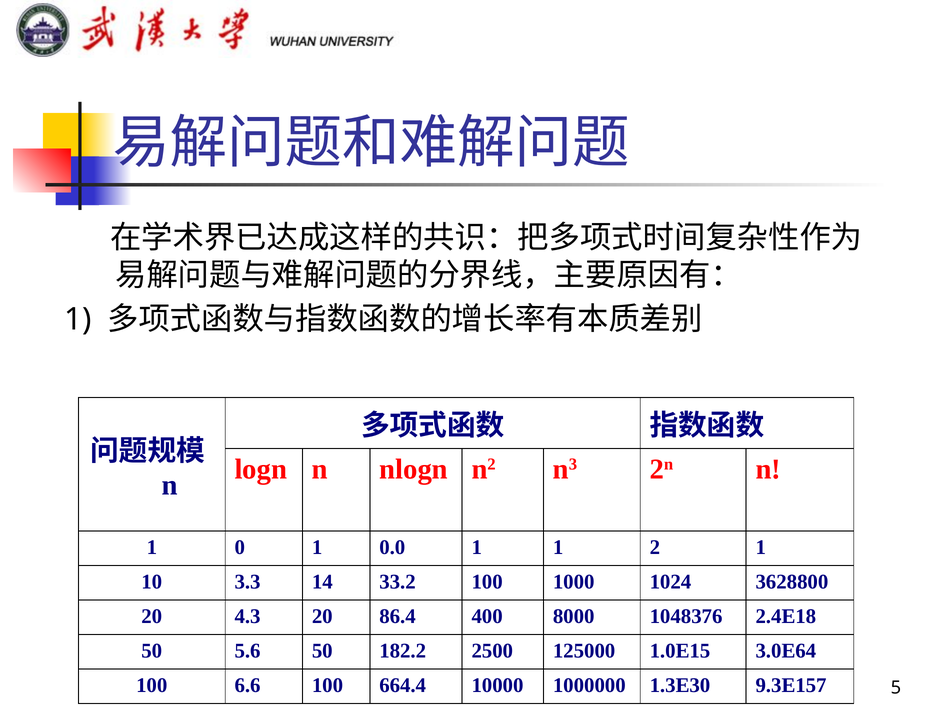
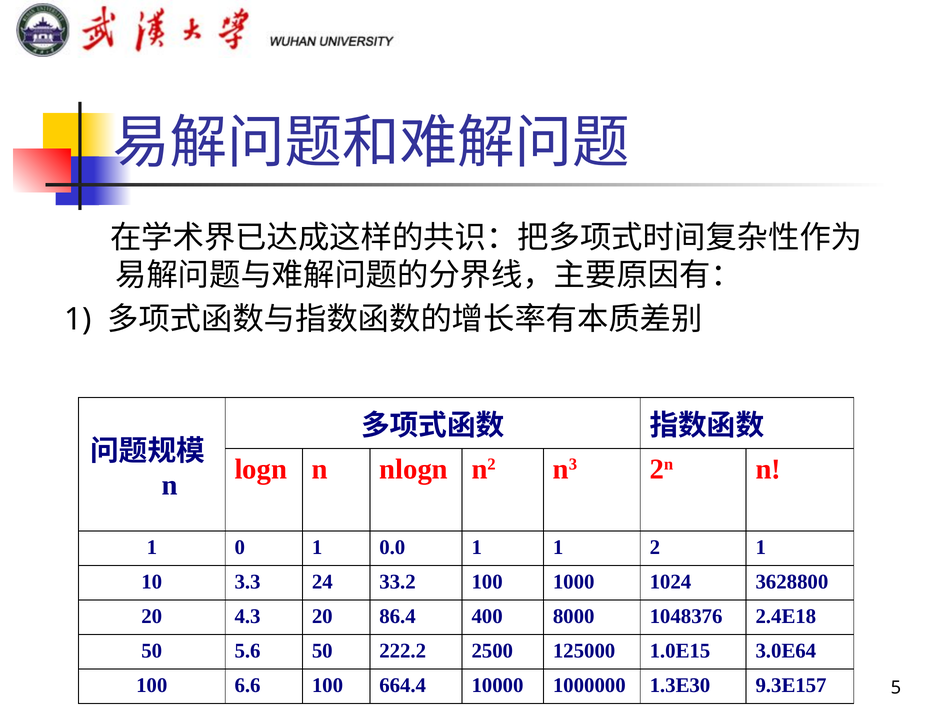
14: 14 -> 24
182.2: 182.2 -> 222.2
